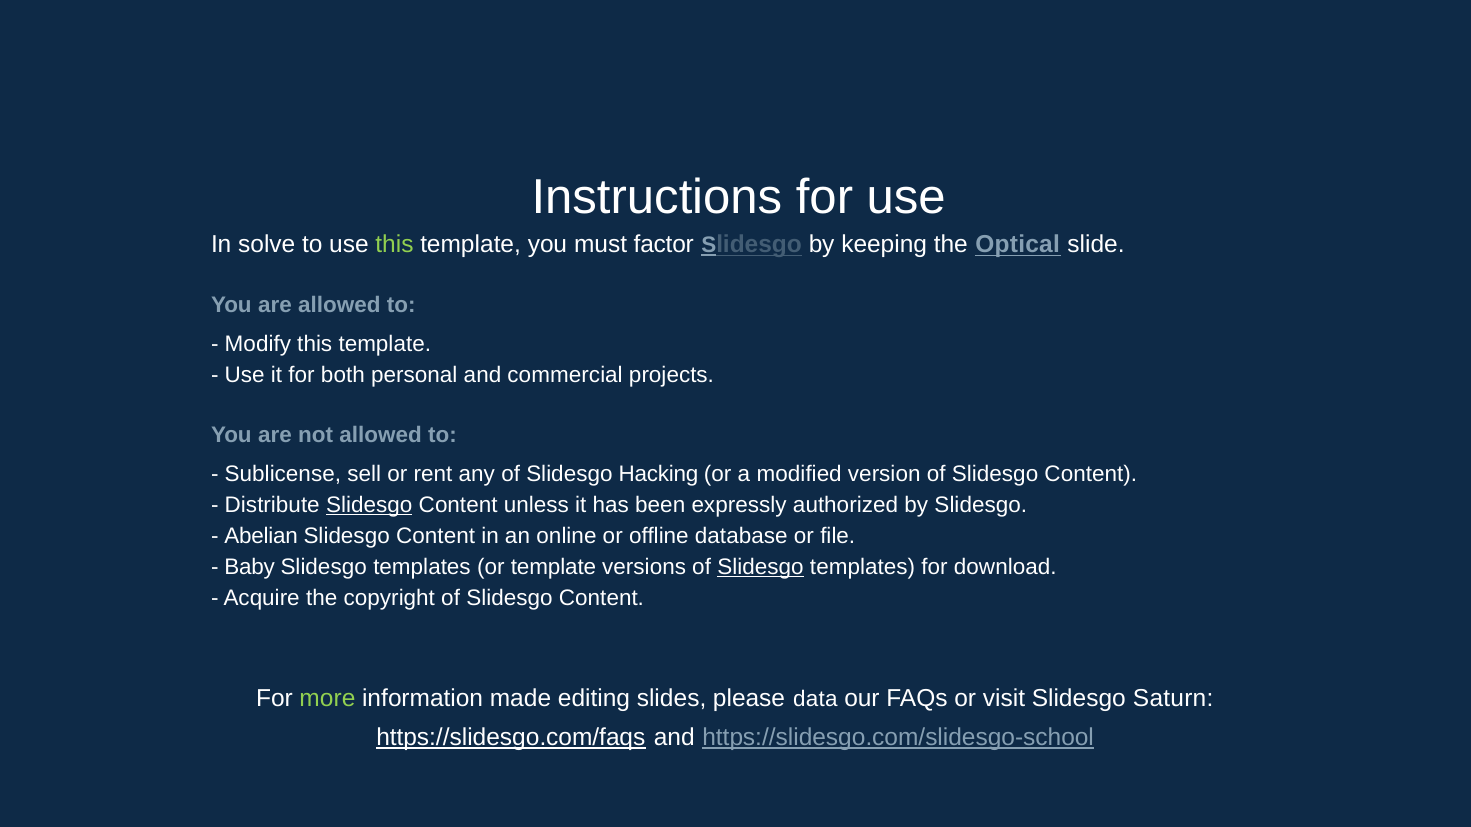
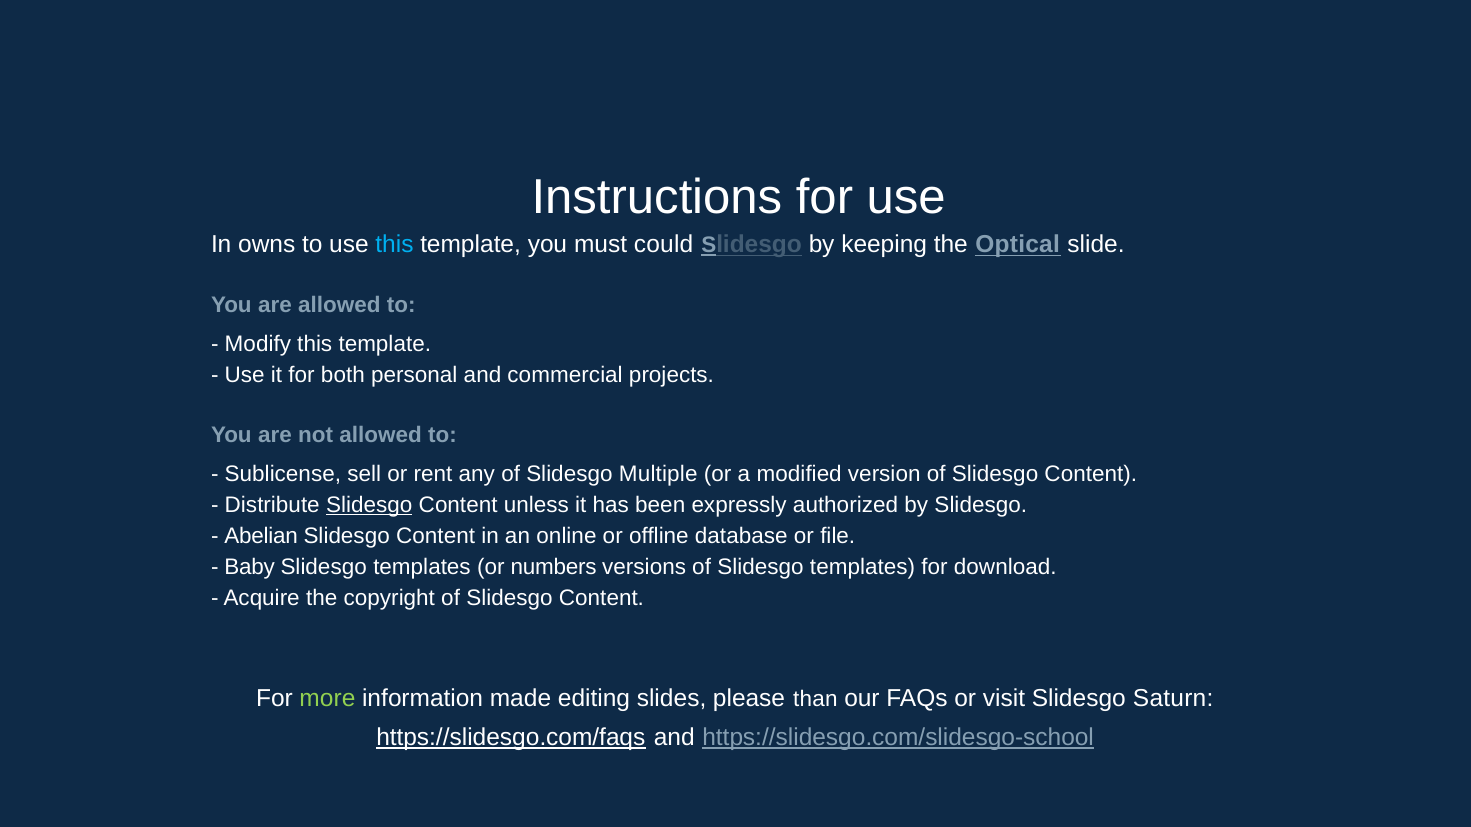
solve: solve -> owns
this at (394, 245) colour: light green -> light blue
factor: factor -> could
Hacking: Hacking -> Multiple
or template: template -> numbers
Slidesgo at (761, 567) underline: present -> none
data: data -> than
